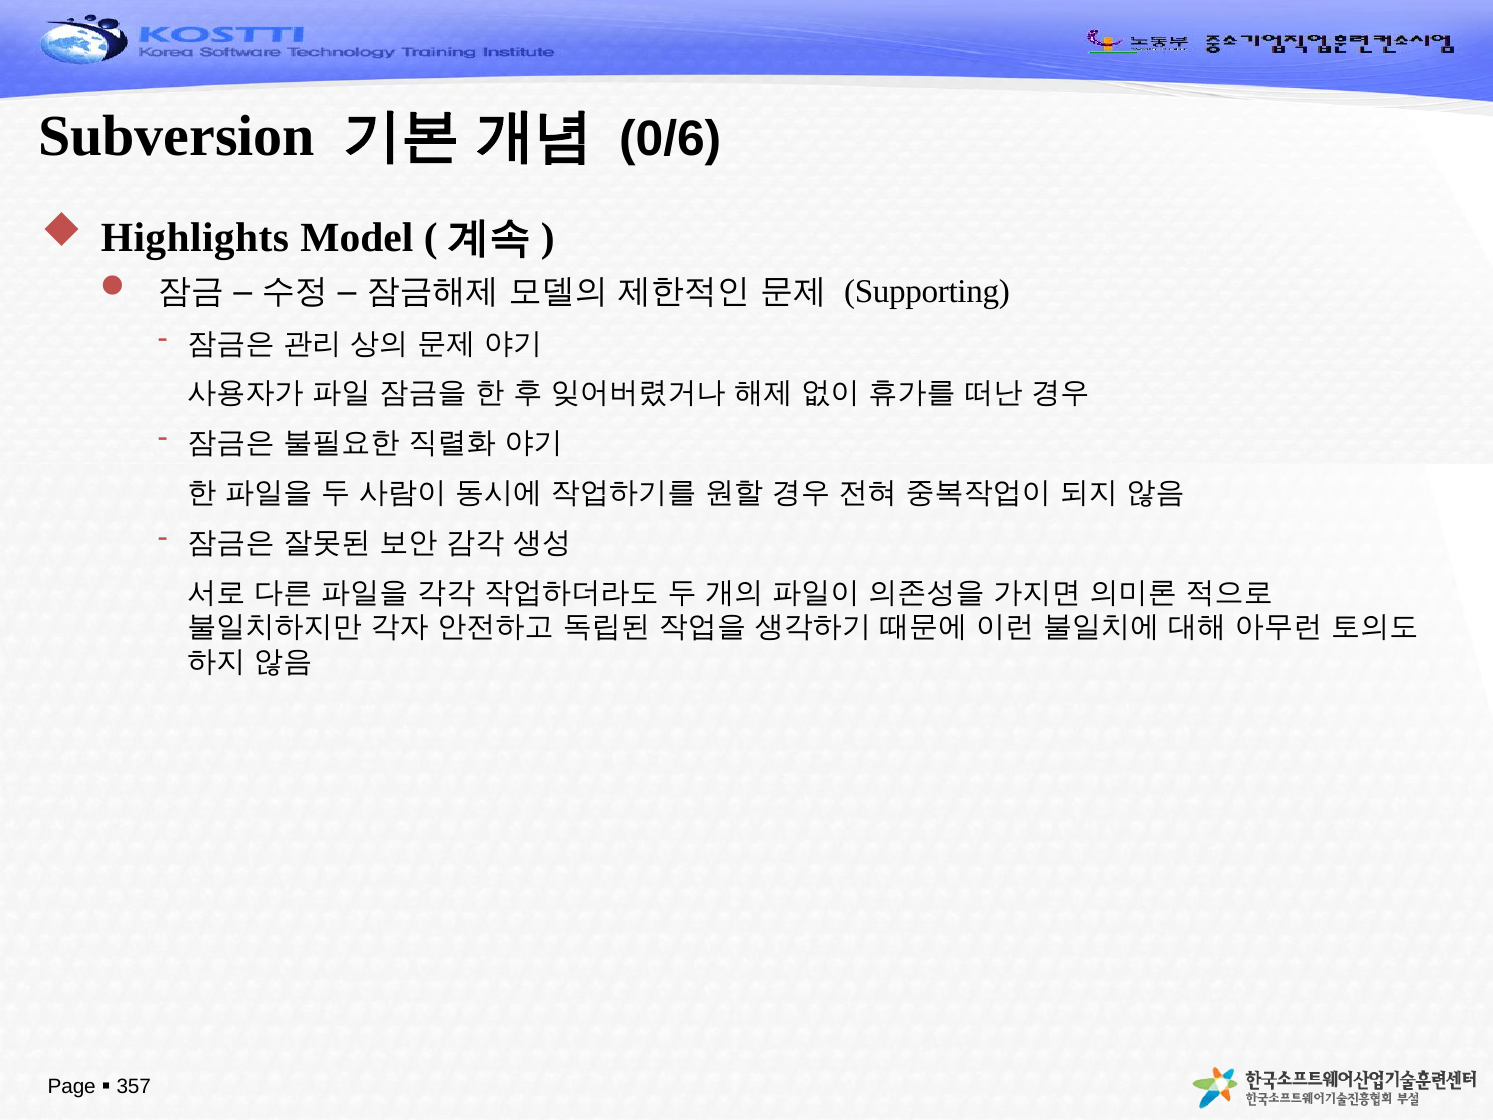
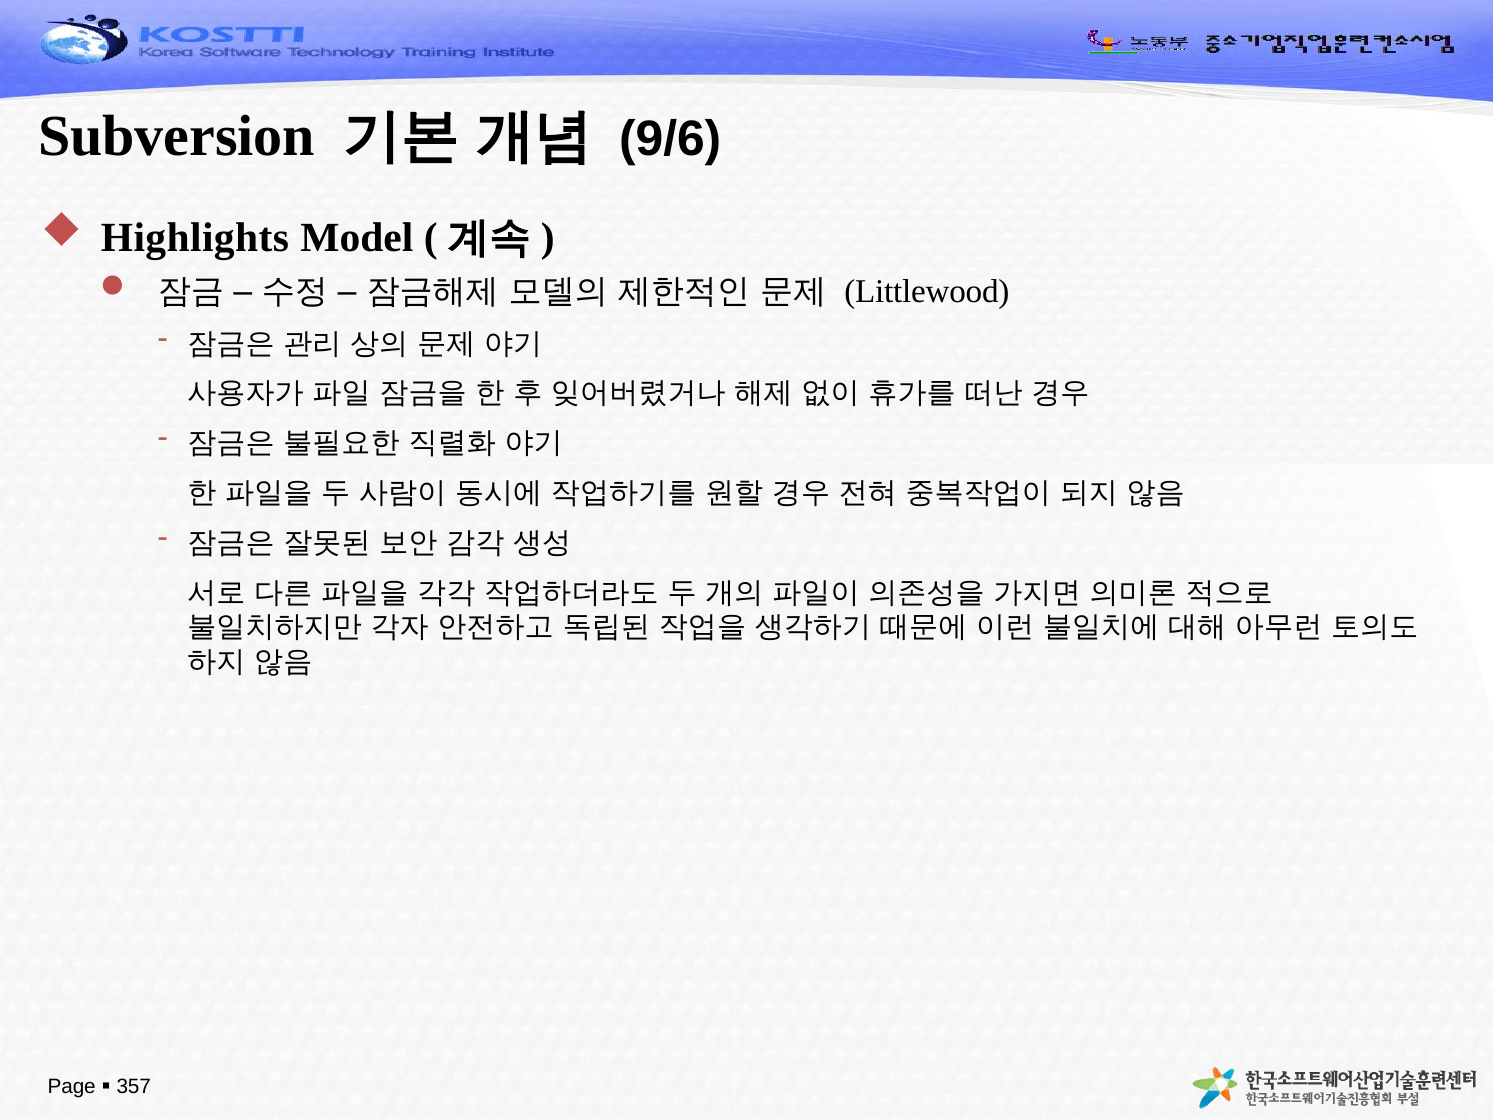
0/6: 0/6 -> 9/6
Supporting: Supporting -> Littlewood
